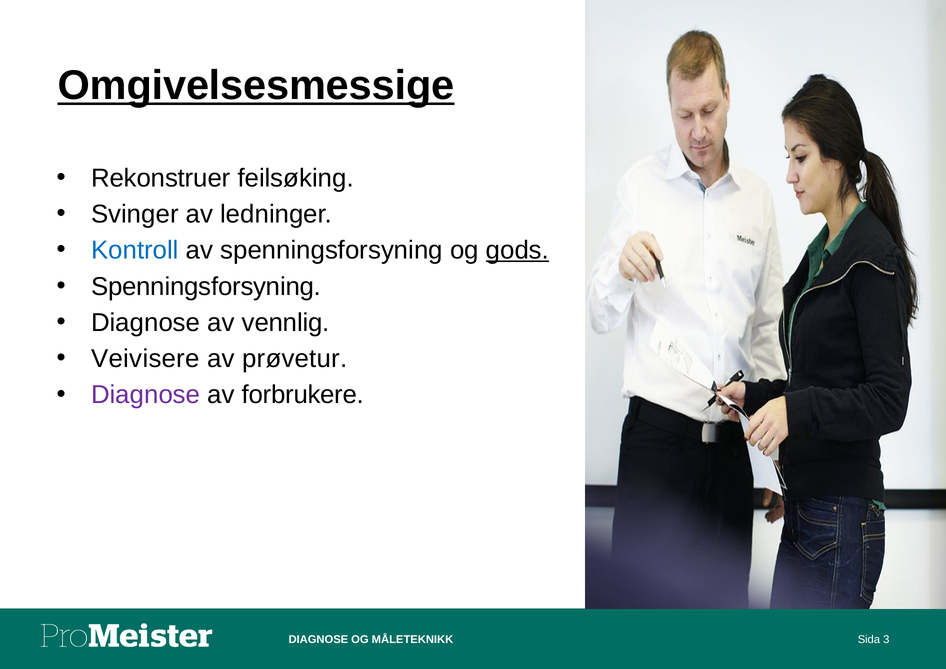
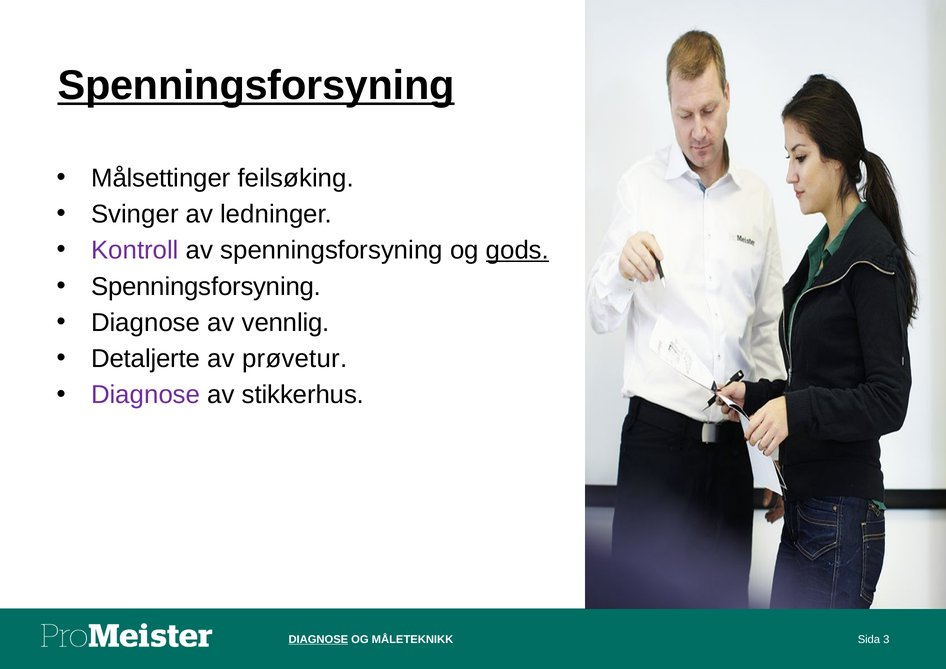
Omgivelsesmessige at (256, 86): Omgivelsesmessige -> Spenningsforsyning
Rekonstruer: Rekonstruer -> Målsettinger
Kontroll colour: blue -> purple
Veivisere: Veivisere -> Detaljerte
forbrukere: forbrukere -> stikkerhus
DIAGNOSE at (318, 639) underline: none -> present
